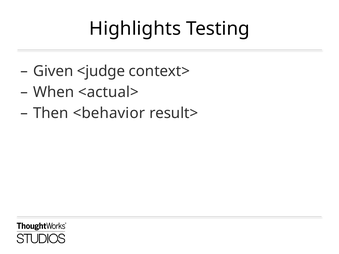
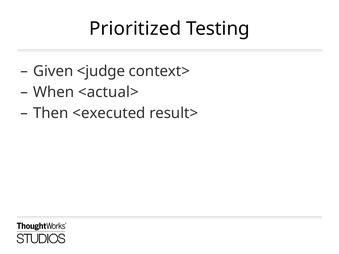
Highlights: Highlights -> Prioritized
<behavior: <behavior -> <executed
